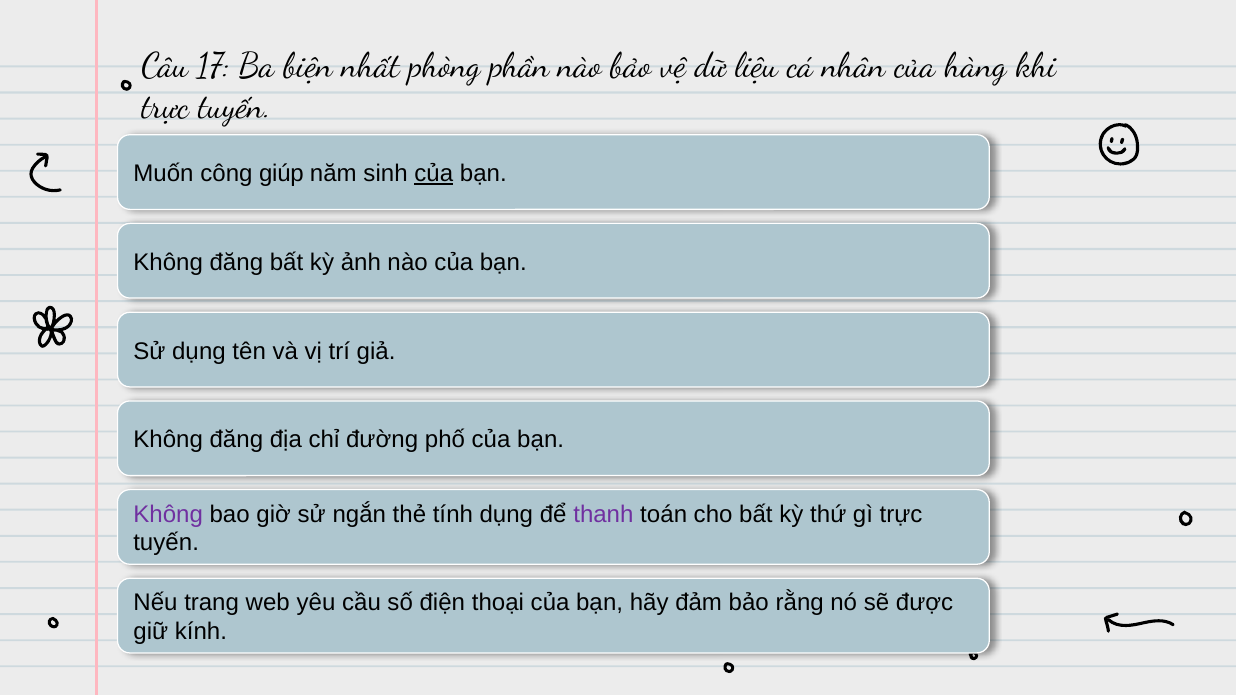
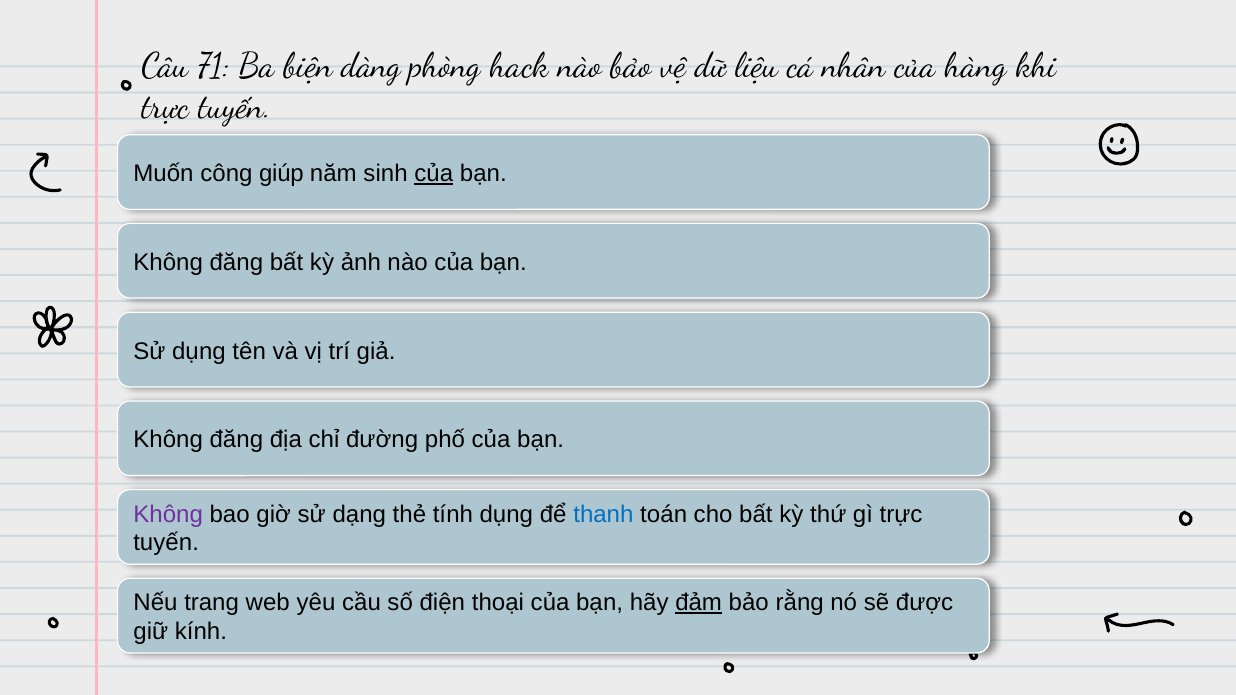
17: 17 -> 71
nhất: nhất -> dàng
phần: phần -> hack
ngắn: ngắn -> dạng
thanh colour: purple -> blue
đảm underline: none -> present
